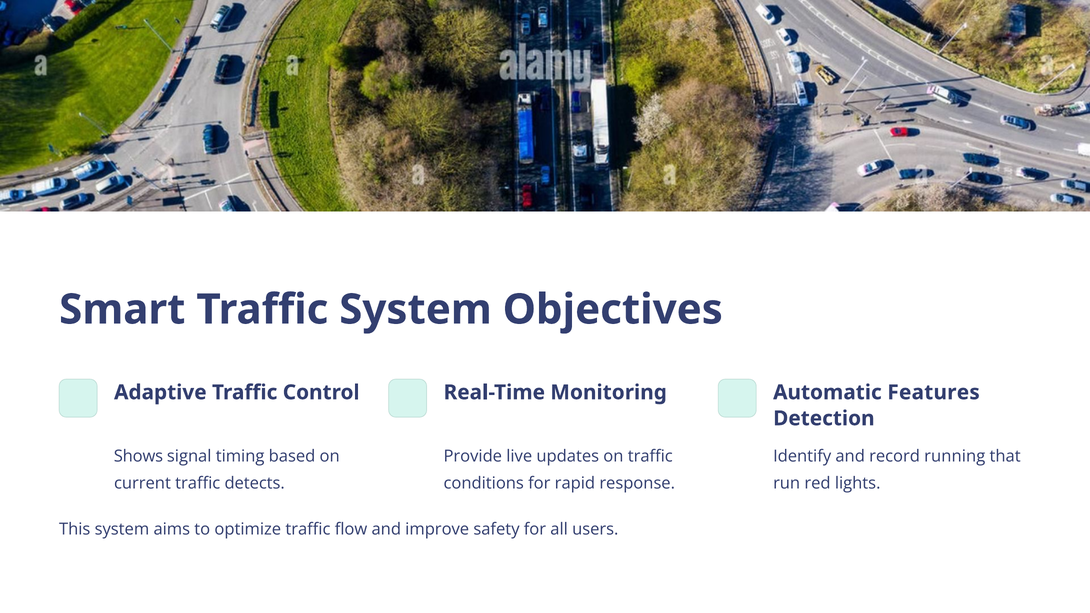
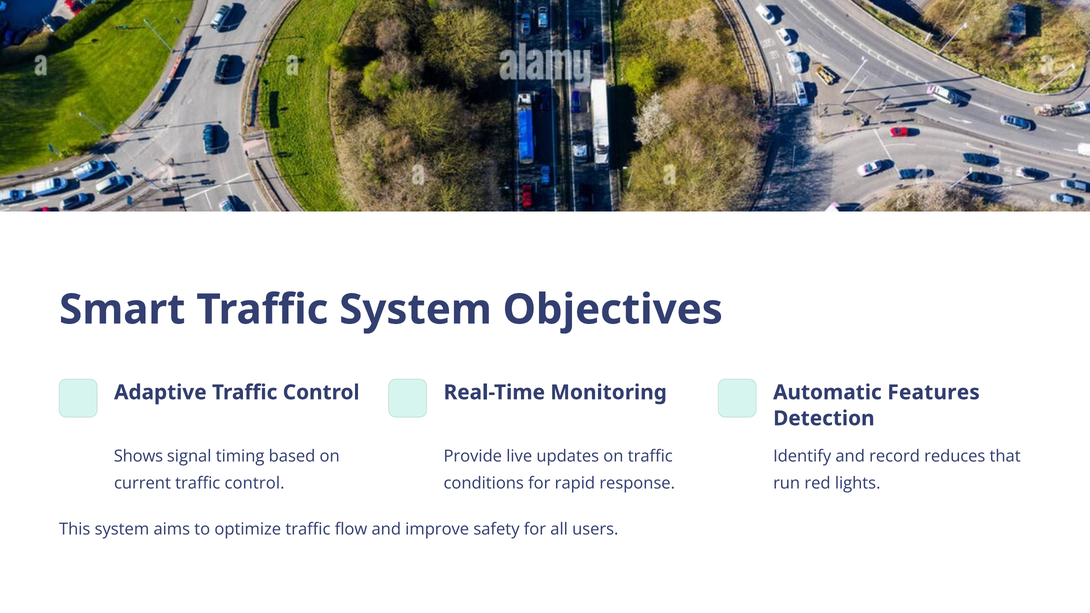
running: running -> reduces
current traffic detects: detects -> control
